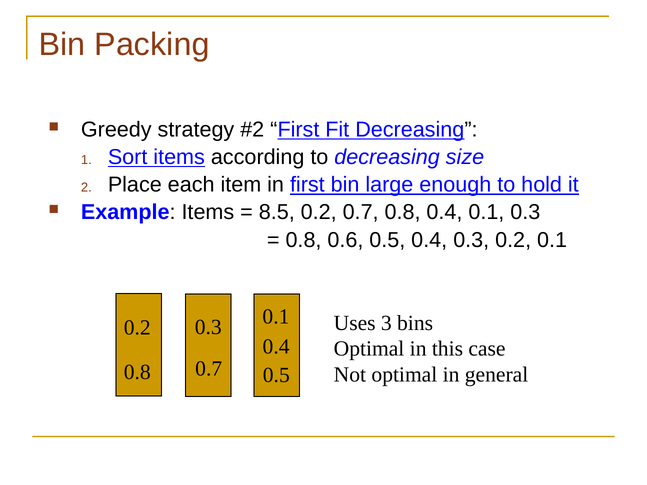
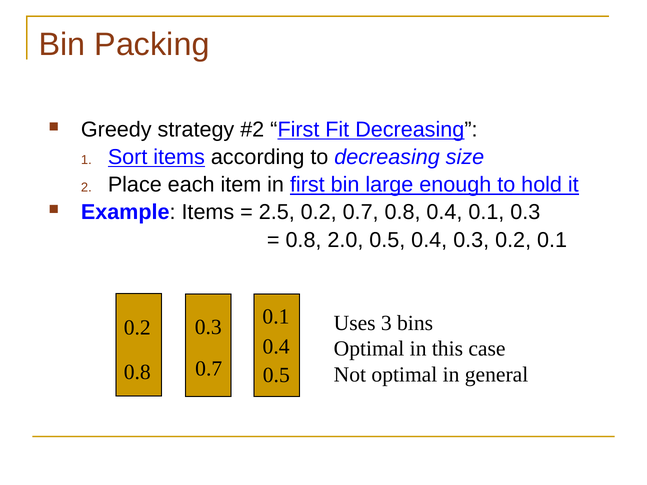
8.5: 8.5 -> 2.5
0.6: 0.6 -> 2.0
